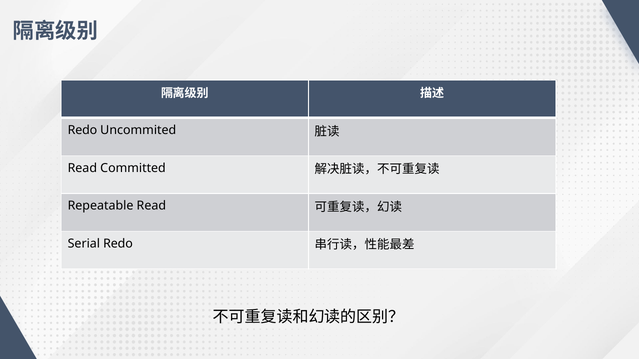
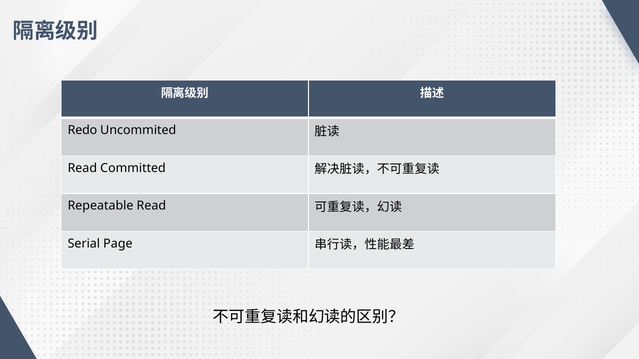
Serial Redo: Redo -> Page
